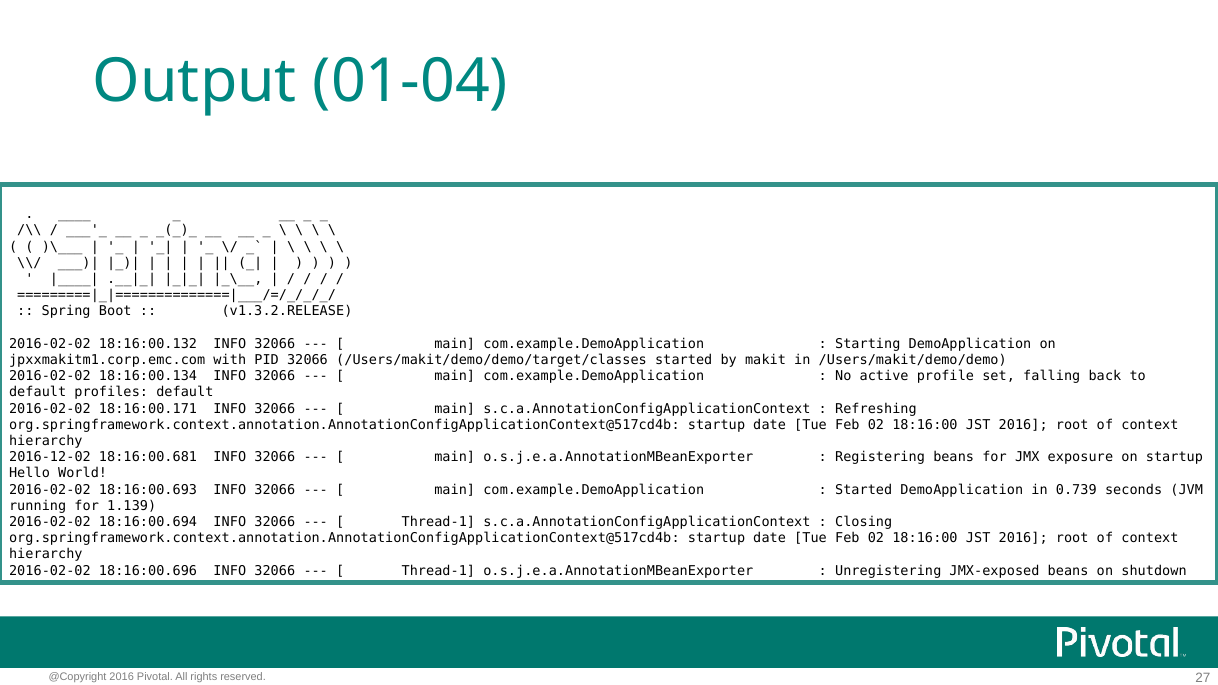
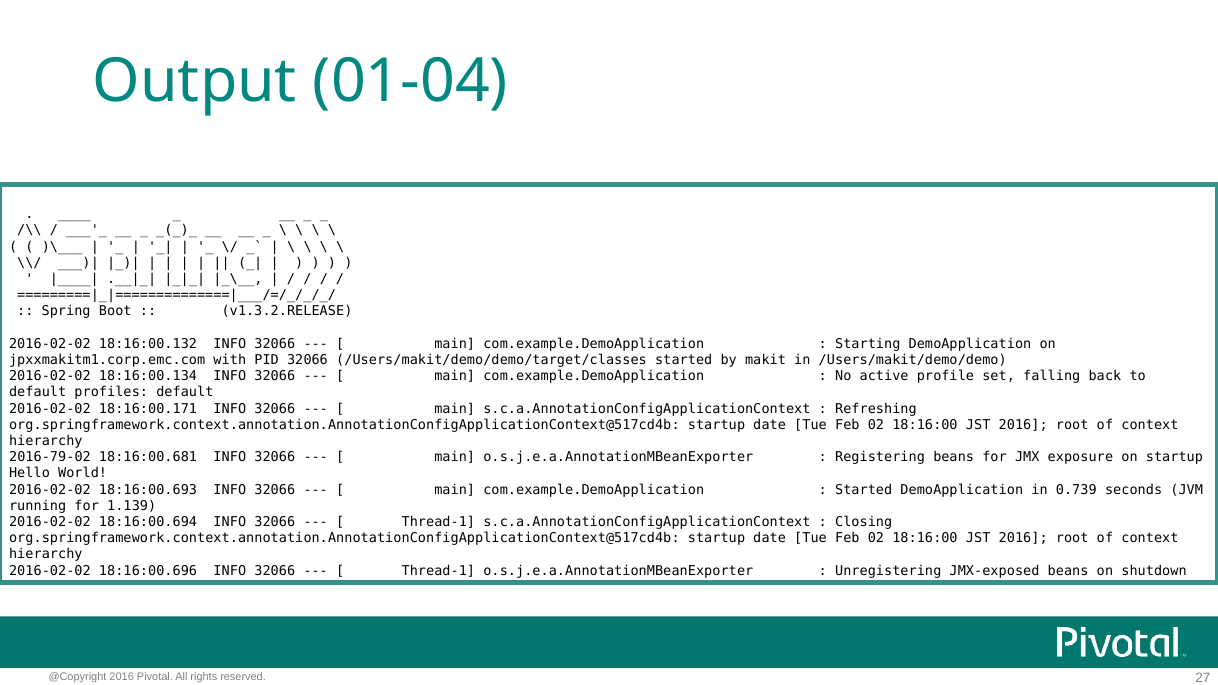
2016-12-02: 2016-12-02 -> 2016-79-02
